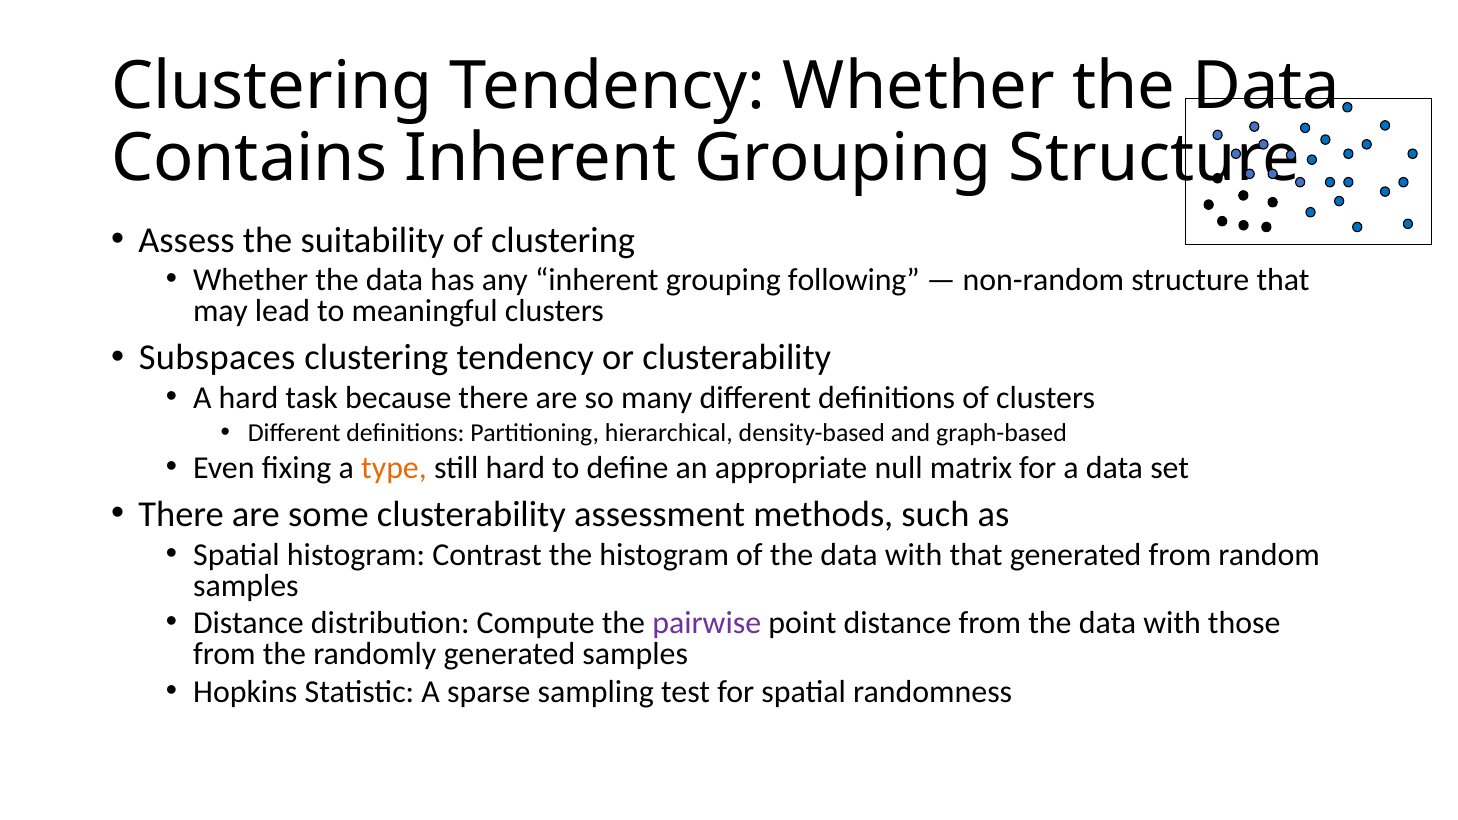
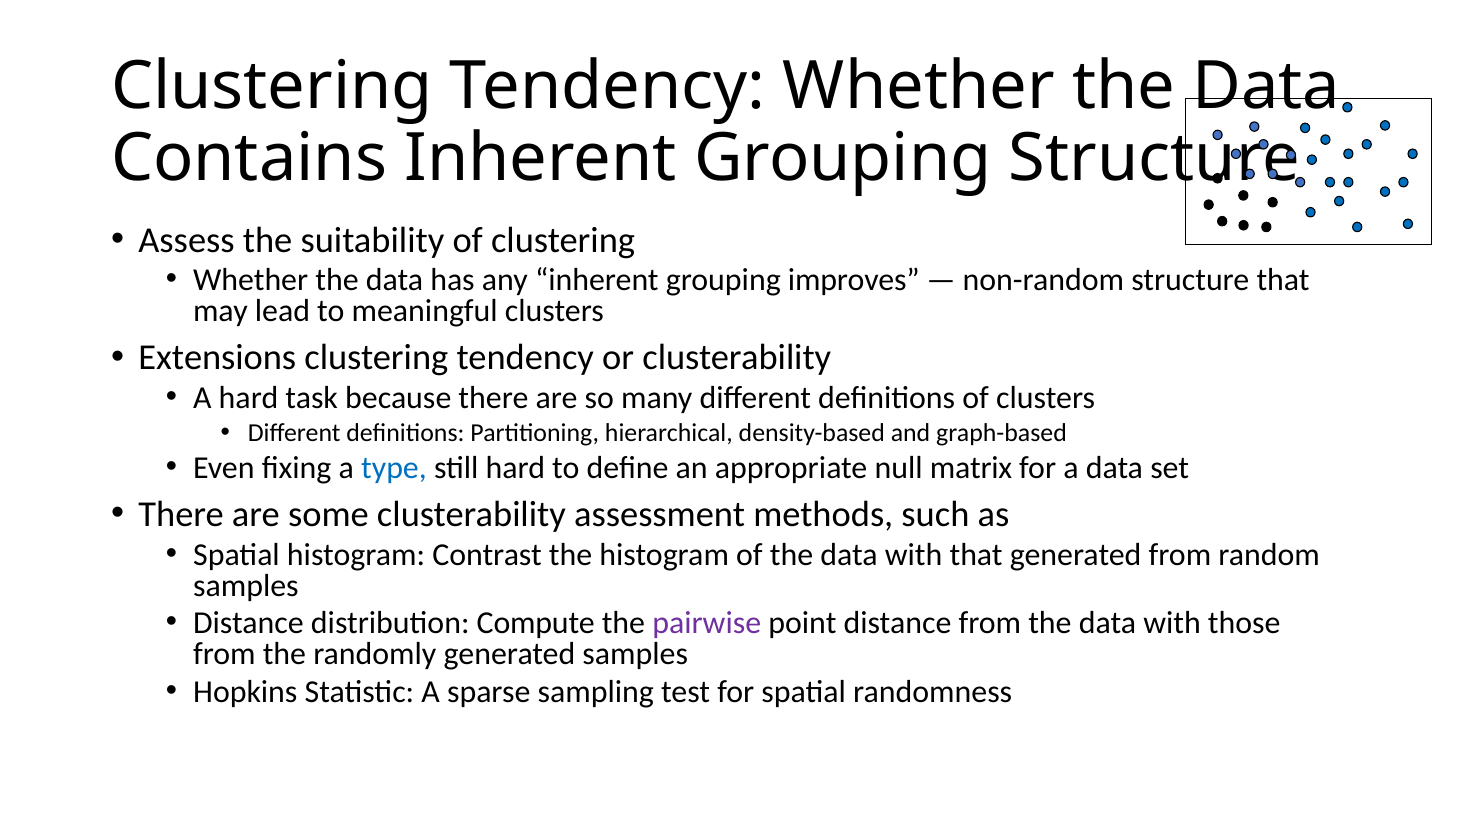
following: following -> improves
Subspaces: Subspaces -> Extensions
type colour: orange -> blue
